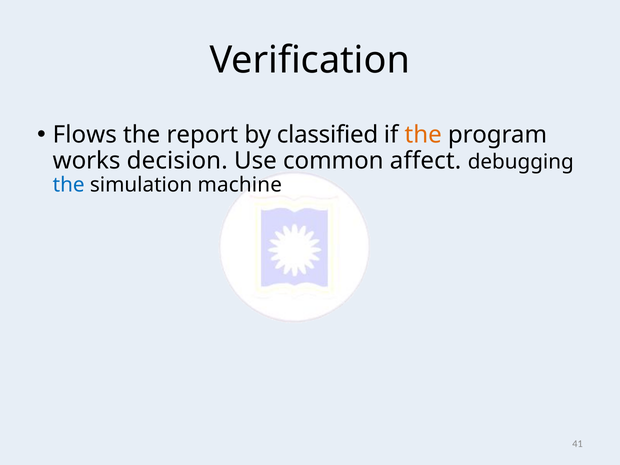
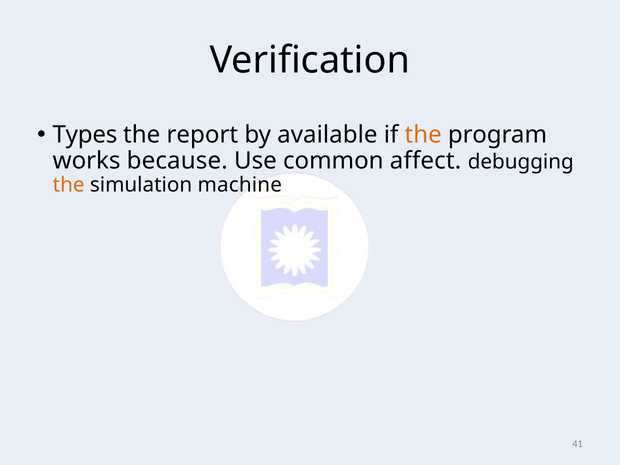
Flows: Flows -> Types
classified: classified -> available
decision: decision -> because
the at (69, 185) colour: blue -> orange
